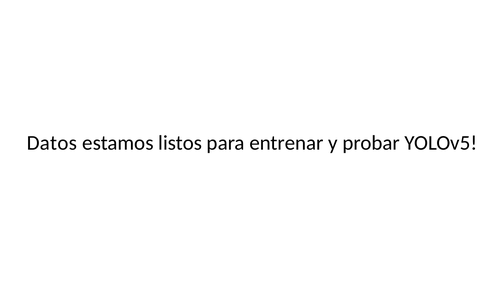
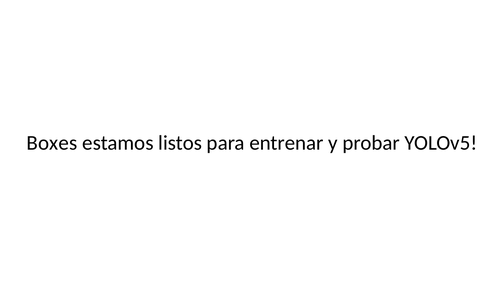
Datos: Datos -> Boxes
